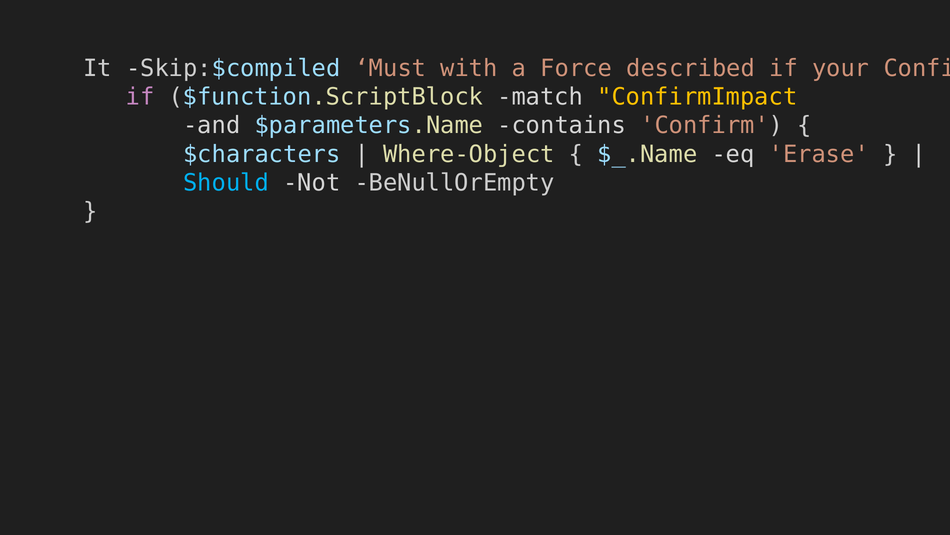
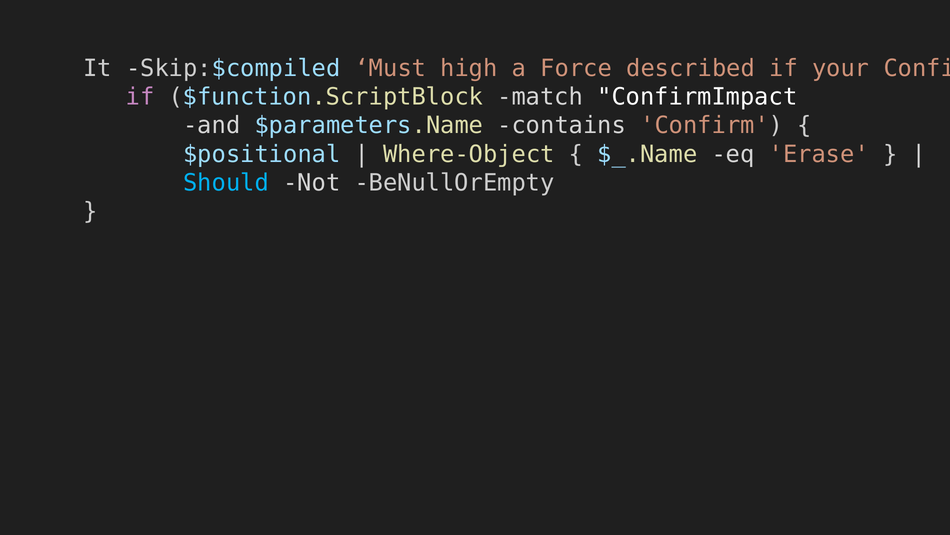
Must with: with -> high
ConfirmImpact at (697, 97) colour: yellow -> white
$characters: $characters -> $positional
